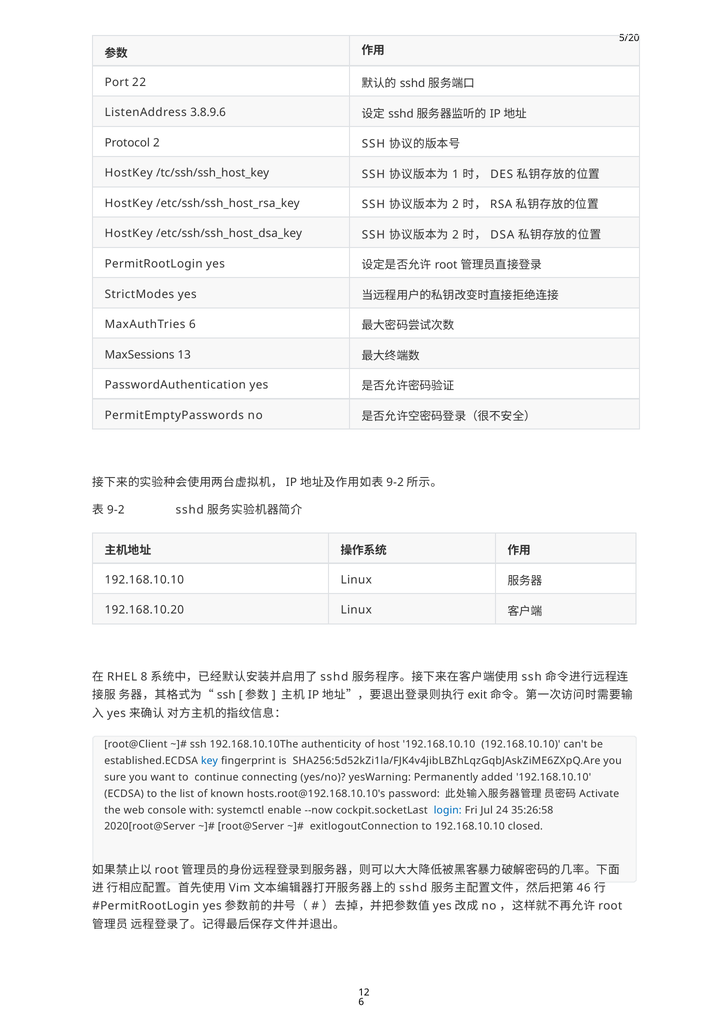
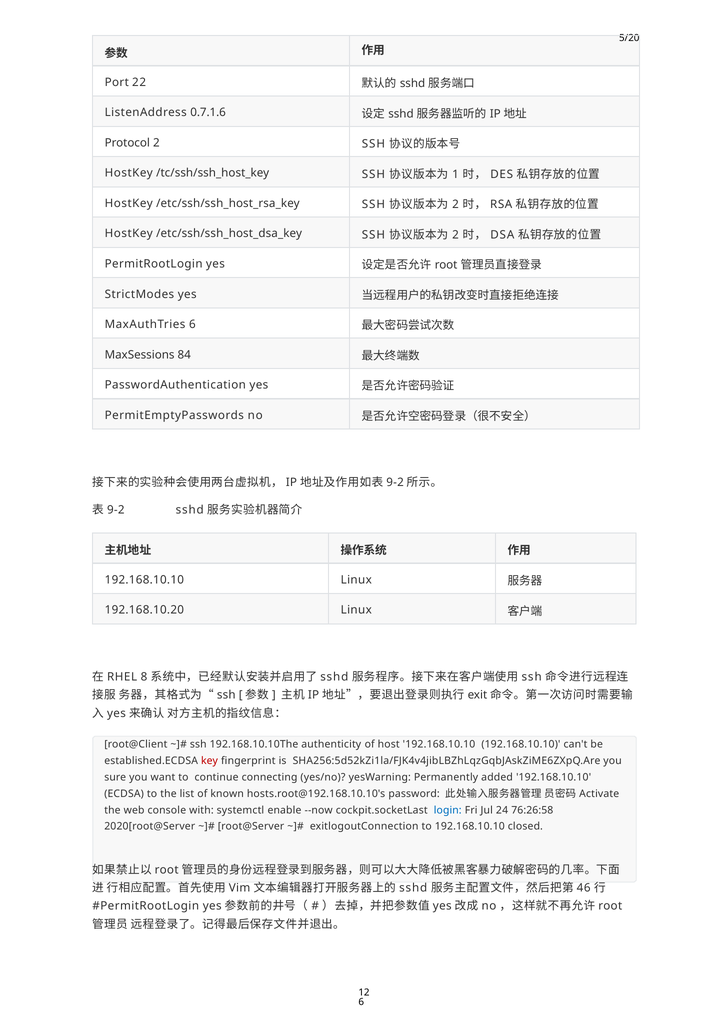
3.8.9.6: 3.8.9.6 -> 0.7.1.6
13: 13 -> 84
key colour: blue -> red
35:26:58: 35:26:58 -> 76:26:58
